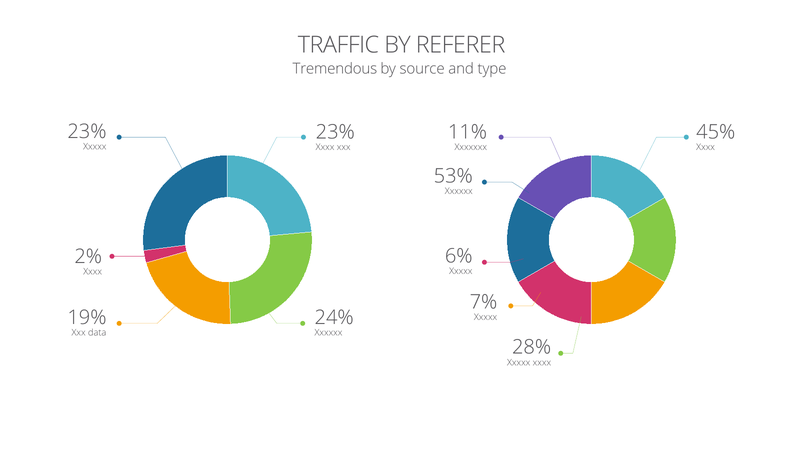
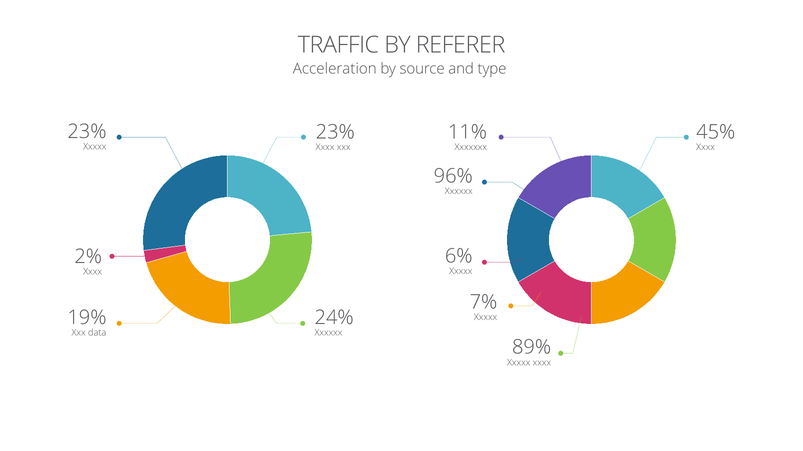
Tremendous: Tremendous -> Acceleration
53%: 53% -> 96%
28%: 28% -> 89%
